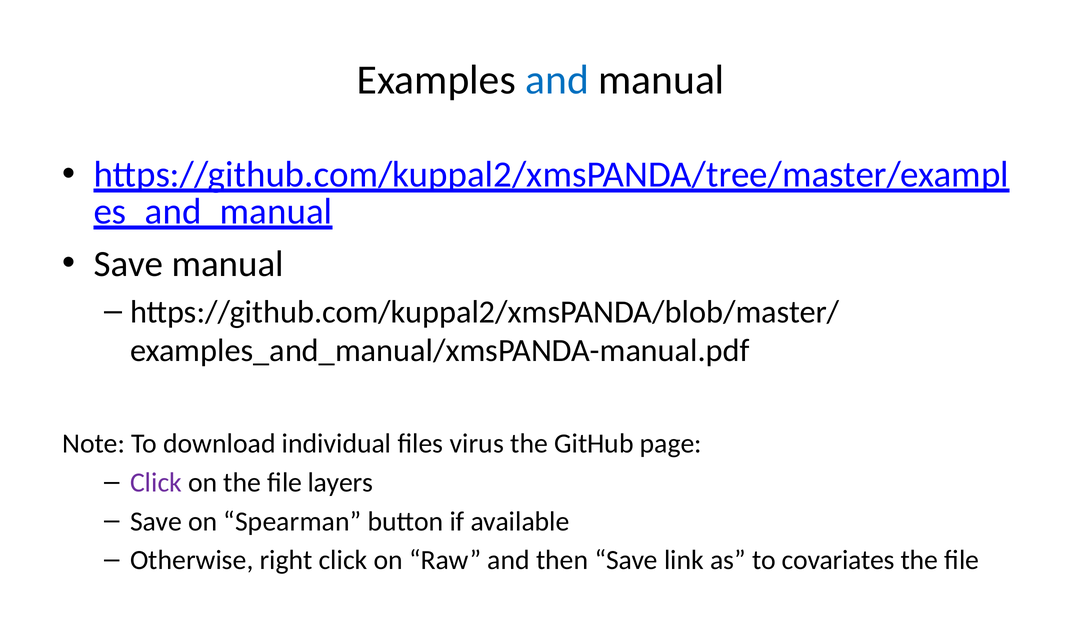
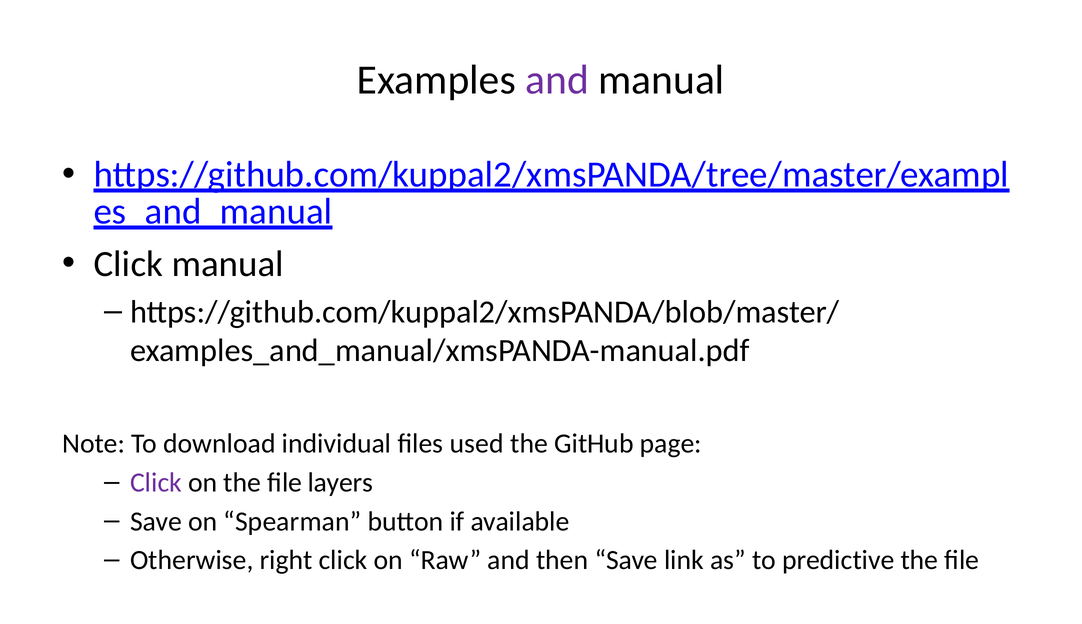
and at (557, 80) colour: blue -> purple
Save at (128, 264): Save -> Click
virus: virus -> used
covariates: covariates -> predictive
